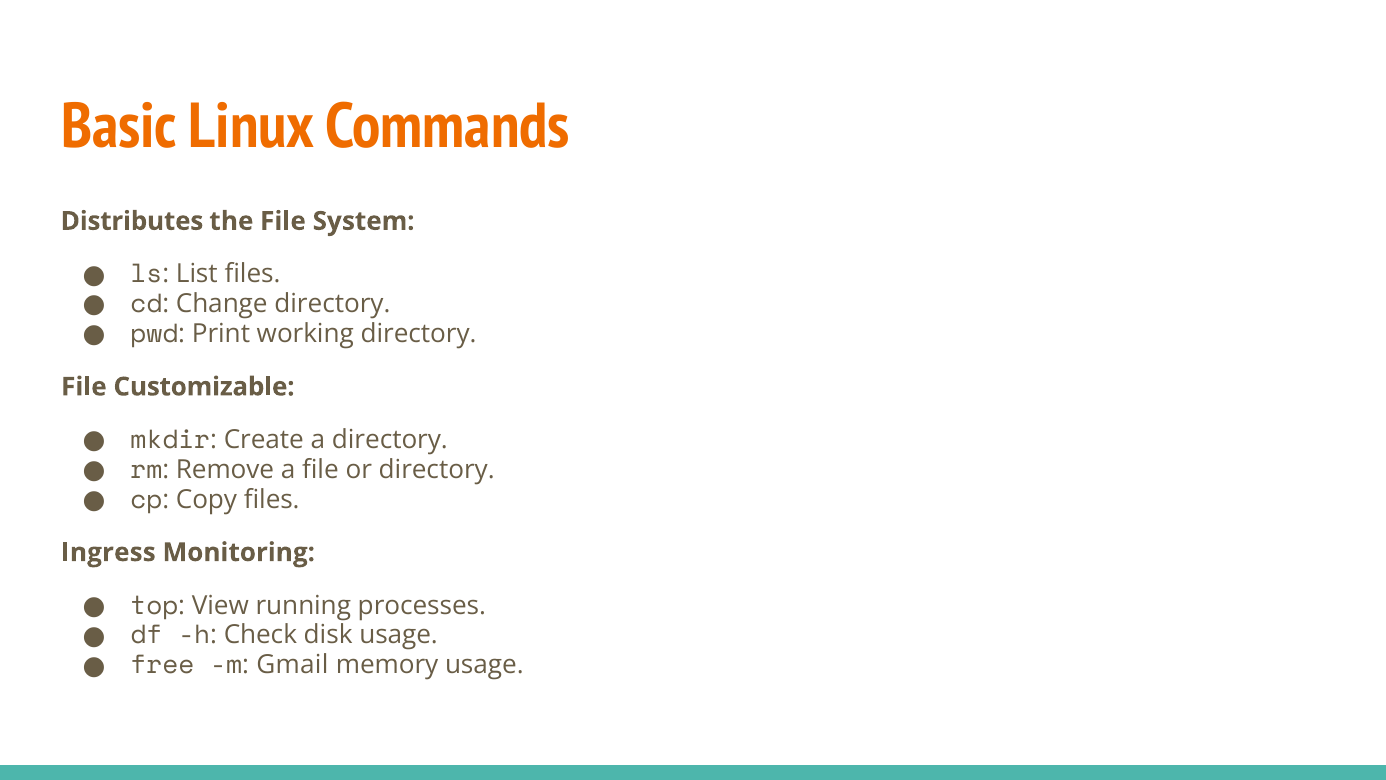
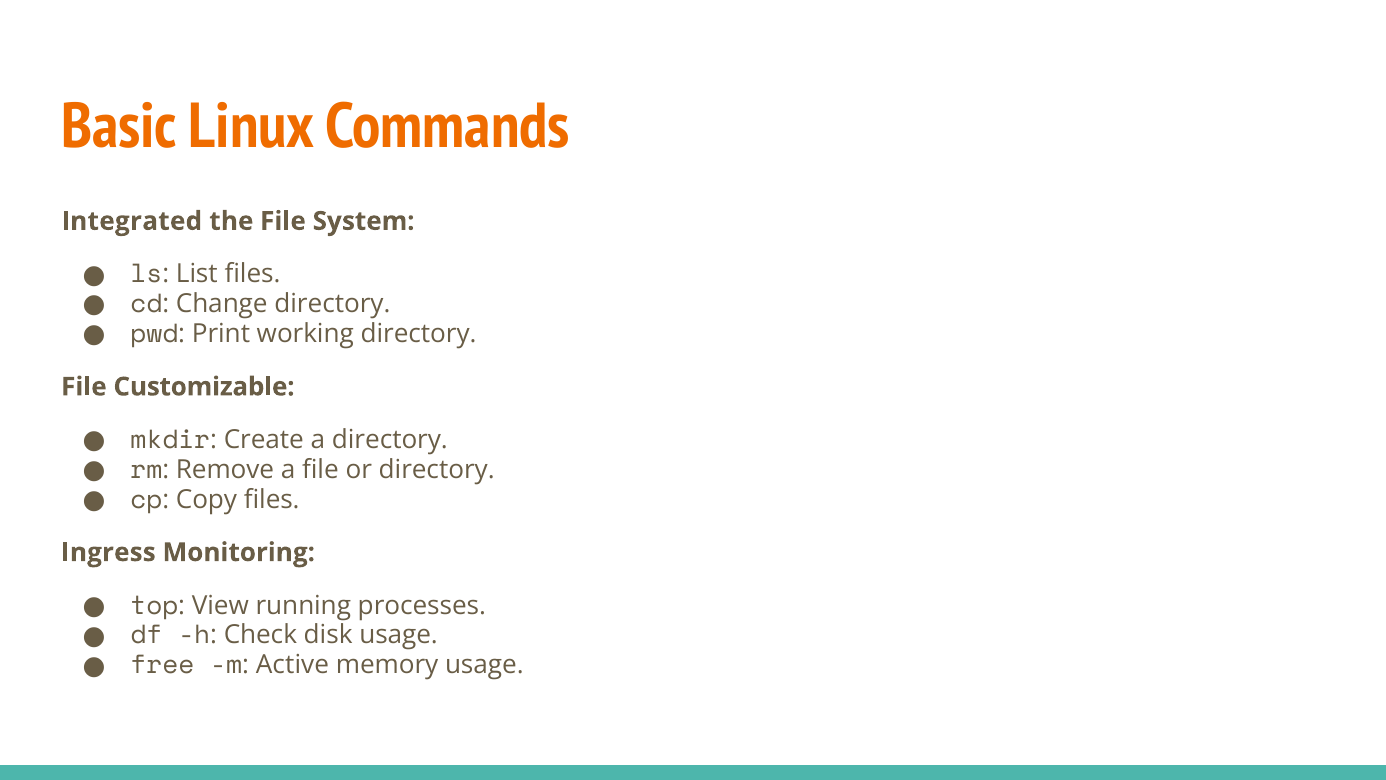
Distributes: Distributes -> Integrated
Gmail: Gmail -> Active
